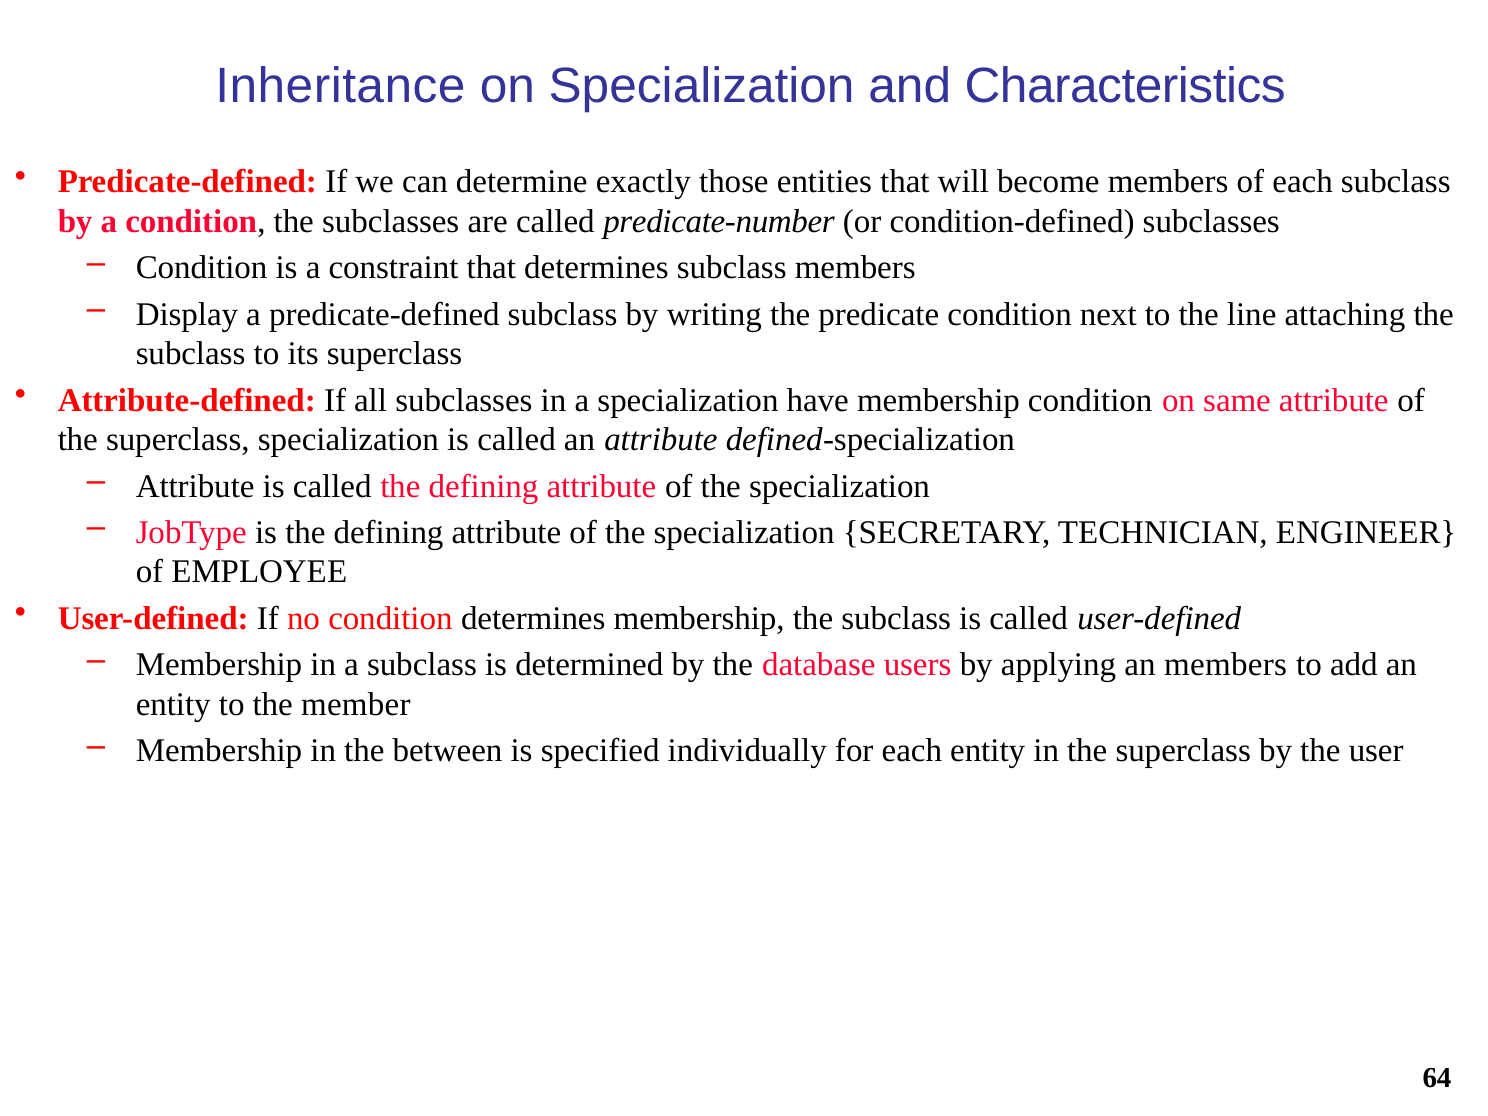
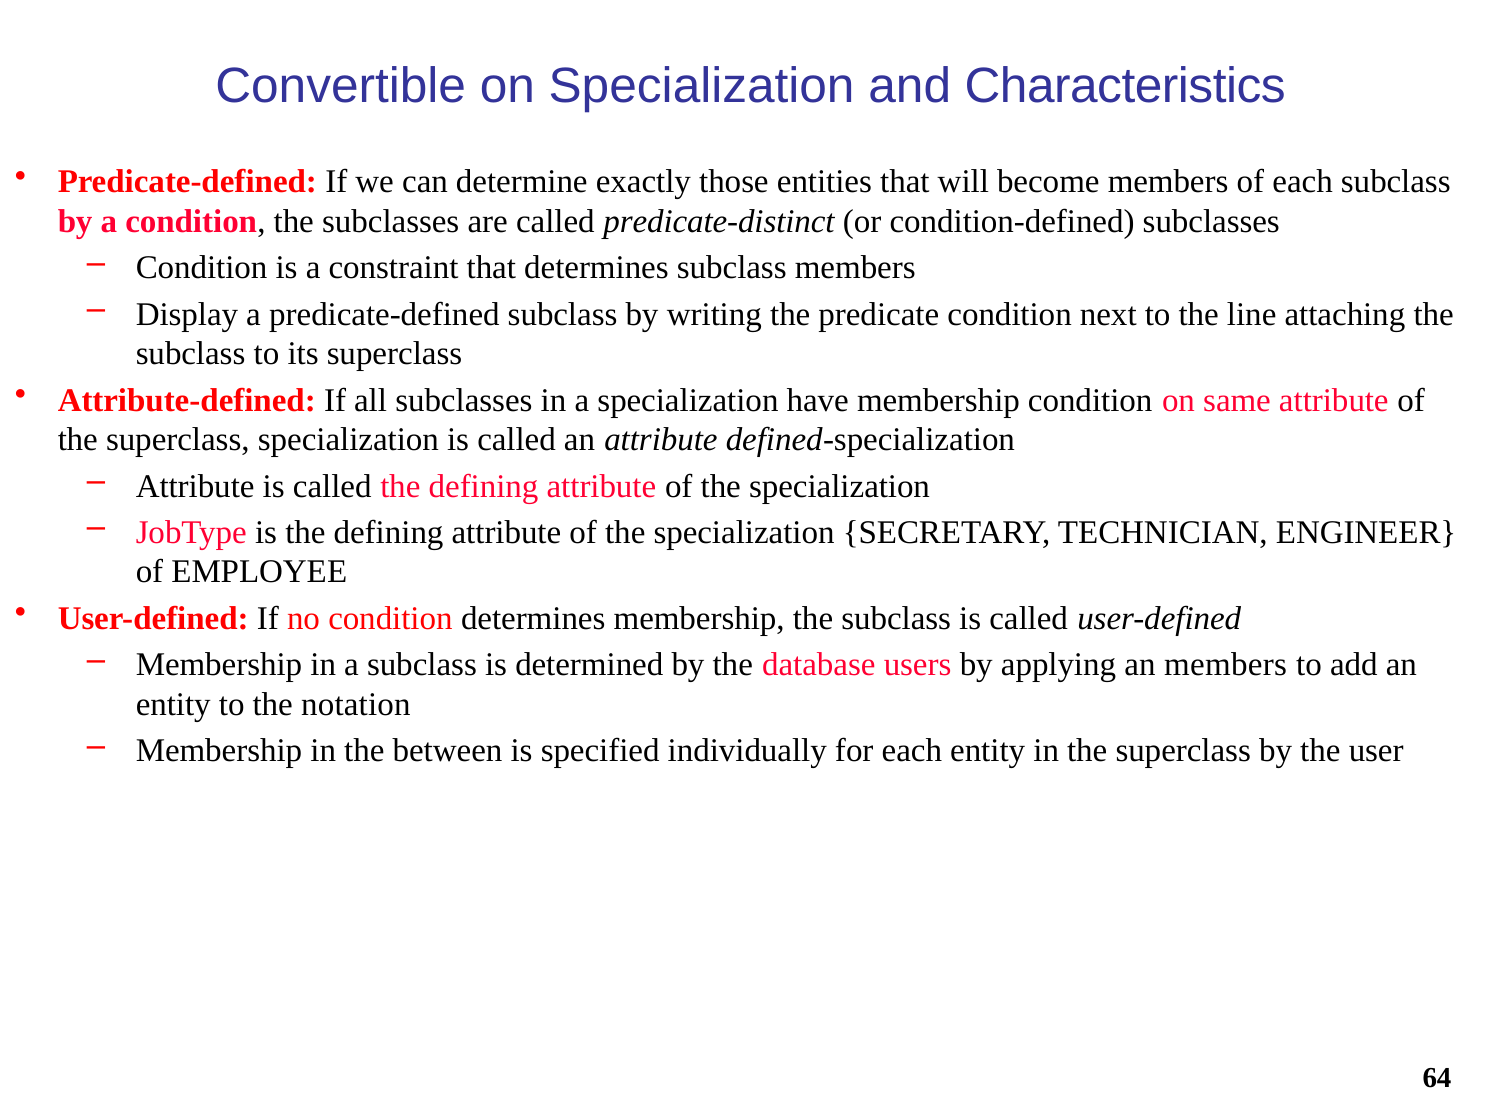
Inheritance: Inheritance -> Convertible
predicate-number: predicate-number -> predicate-distinct
member: member -> notation
